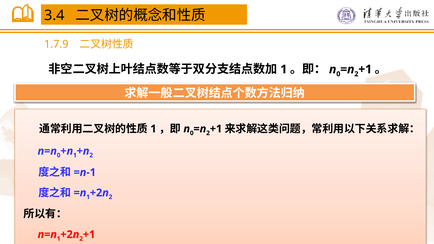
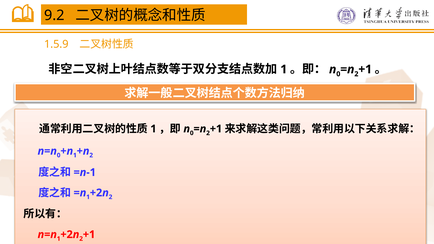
3.4: 3.4 -> 9.2
1.7.9: 1.7.9 -> 1.5.9
